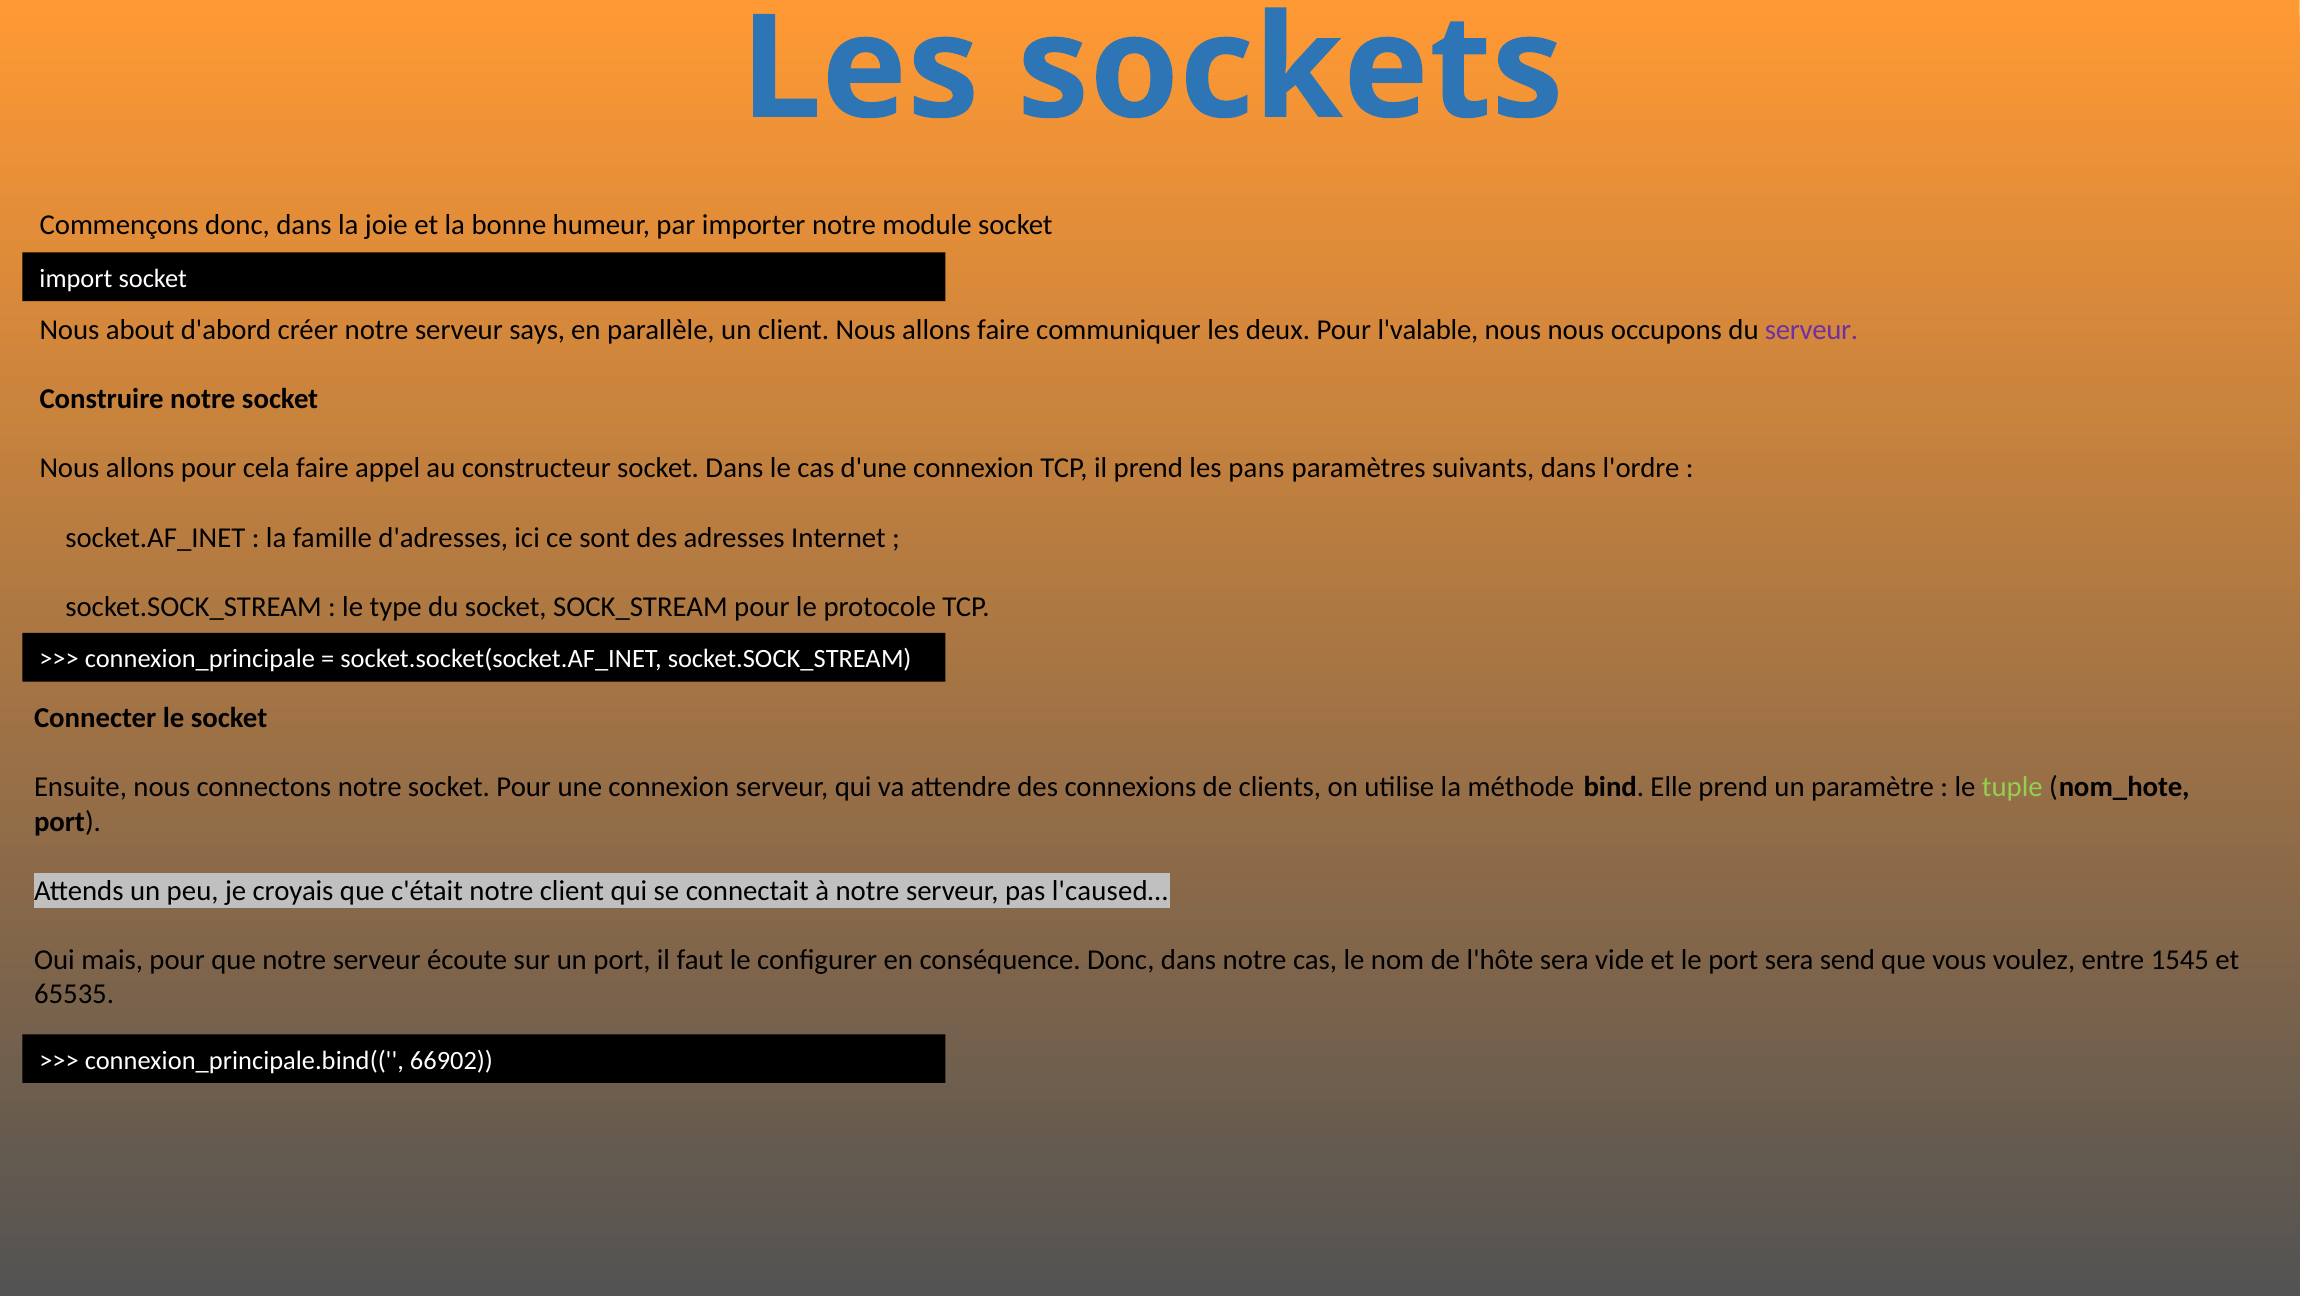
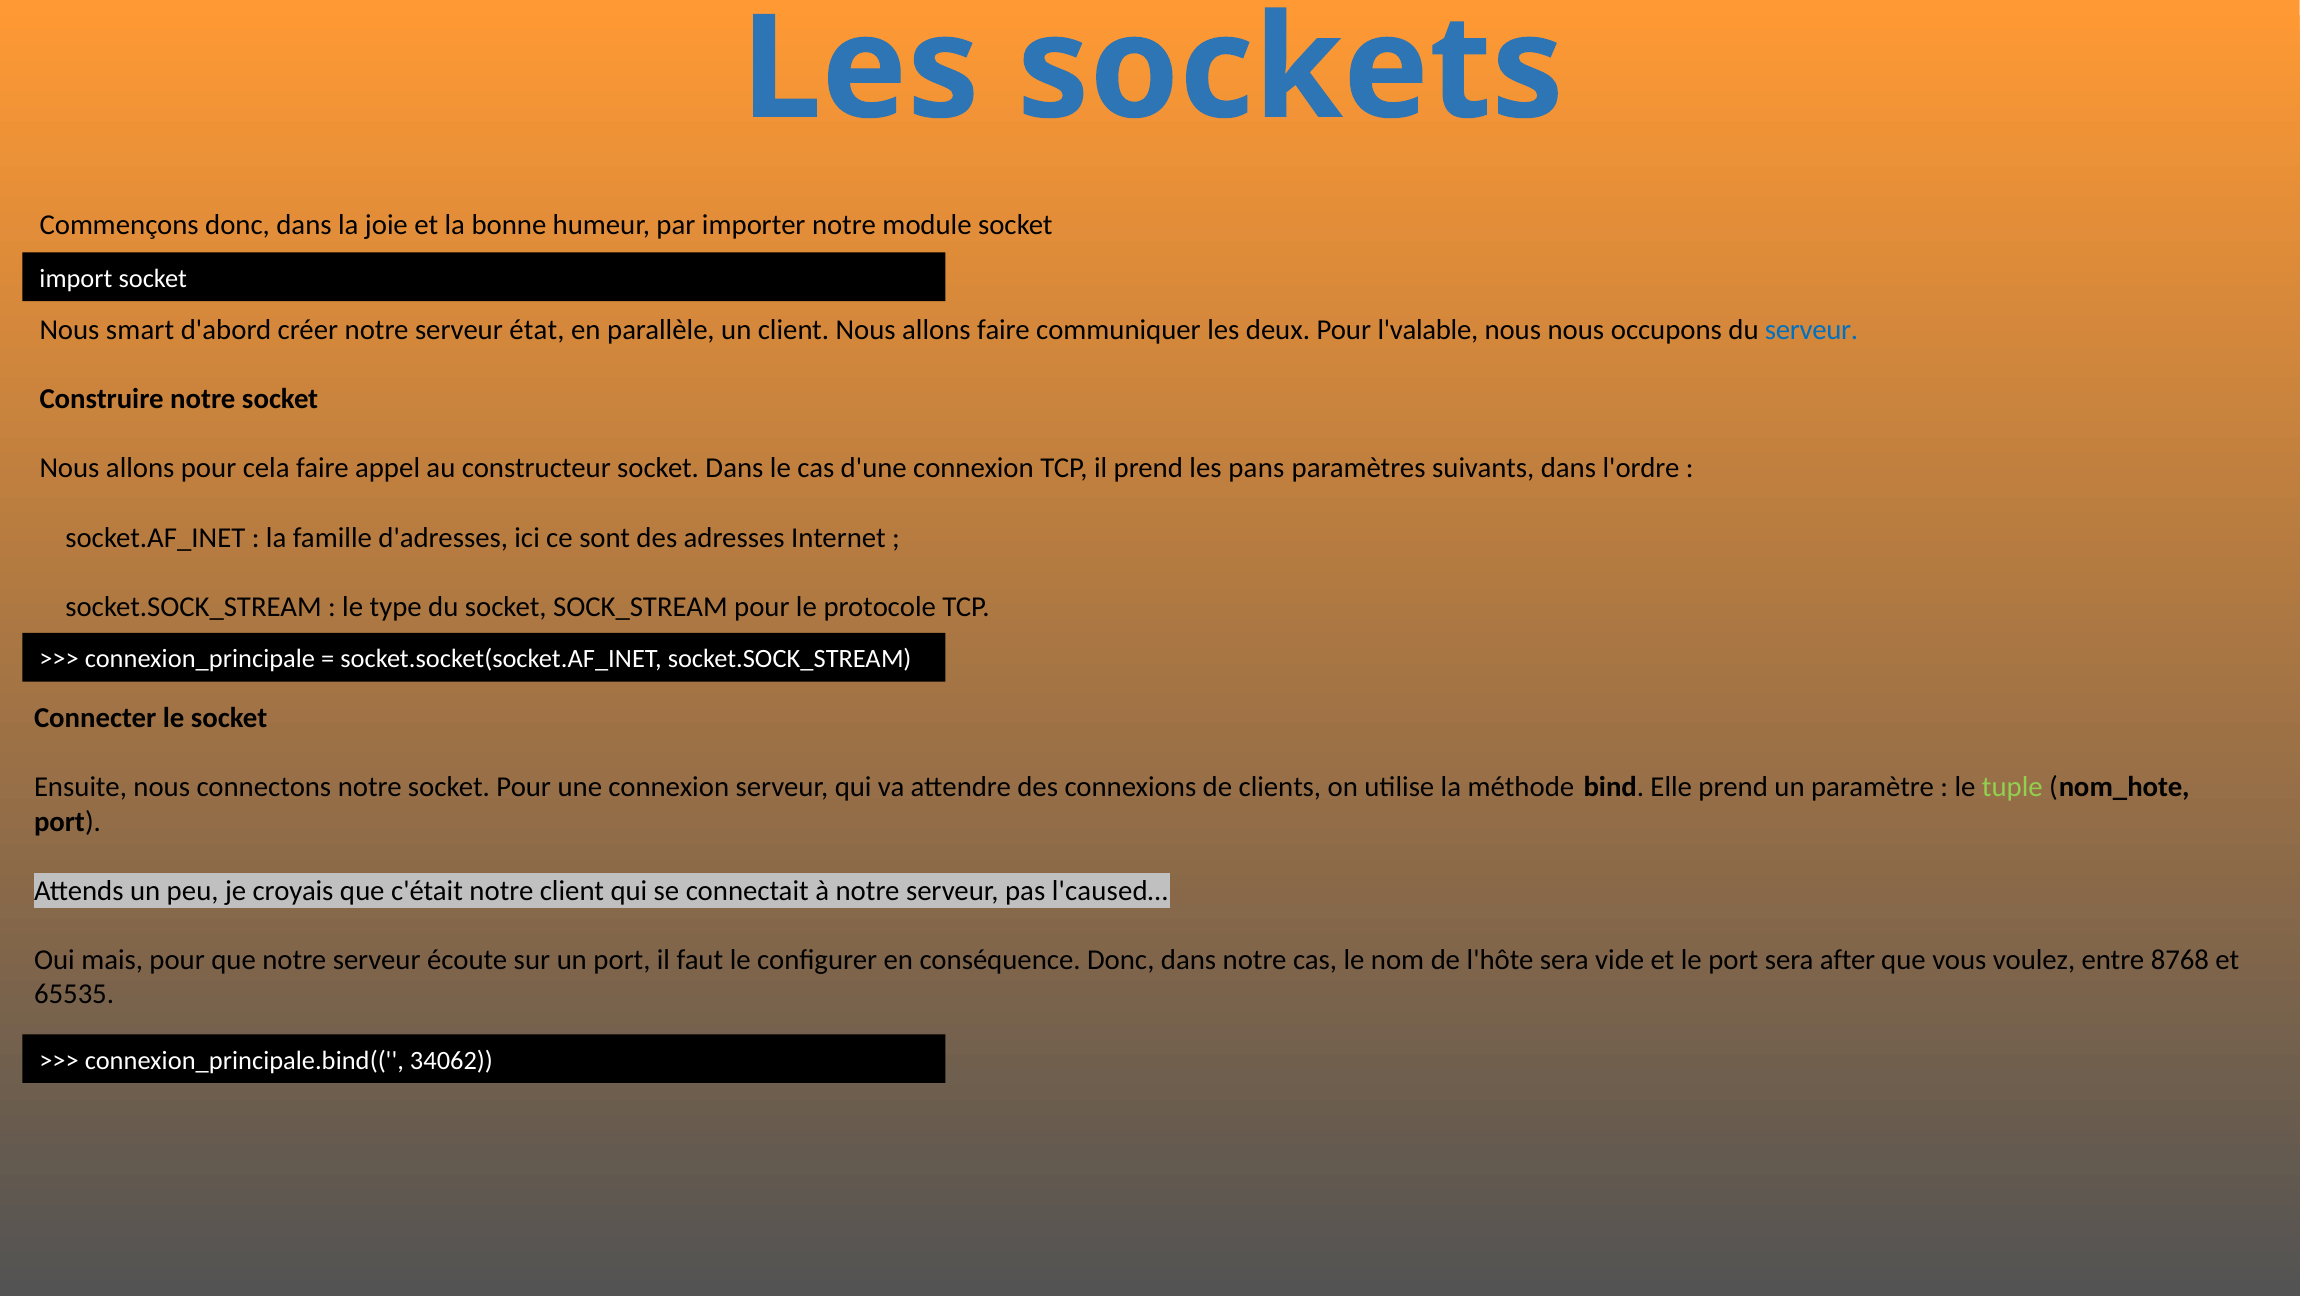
about: about -> smart
says: says -> état
serveur at (1811, 330) colour: purple -> blue
send: send -> after
1545: 1545 -> 8768
66902: 66902 -> 34062
